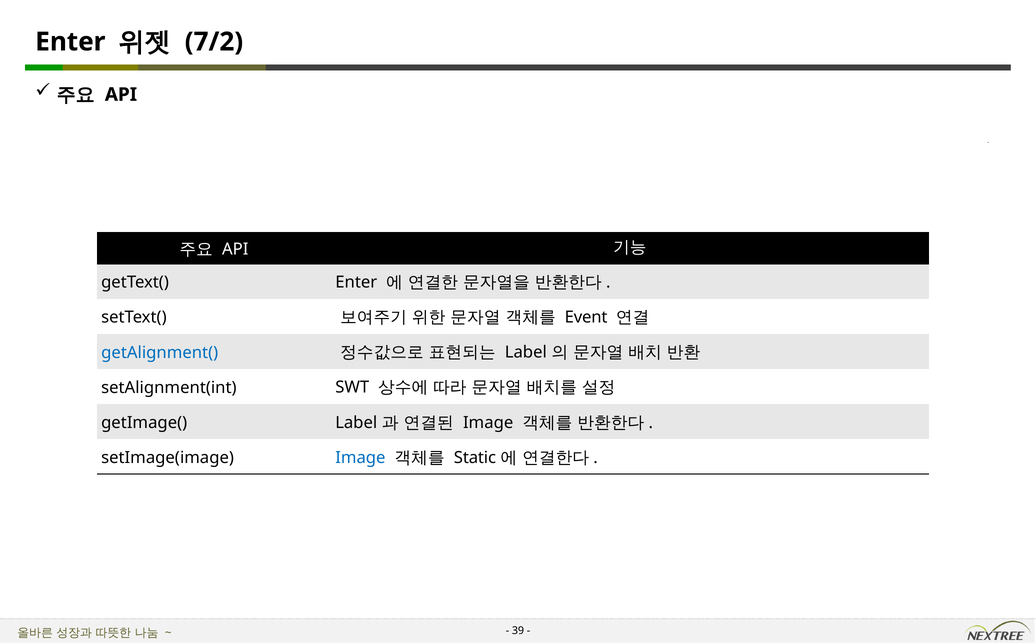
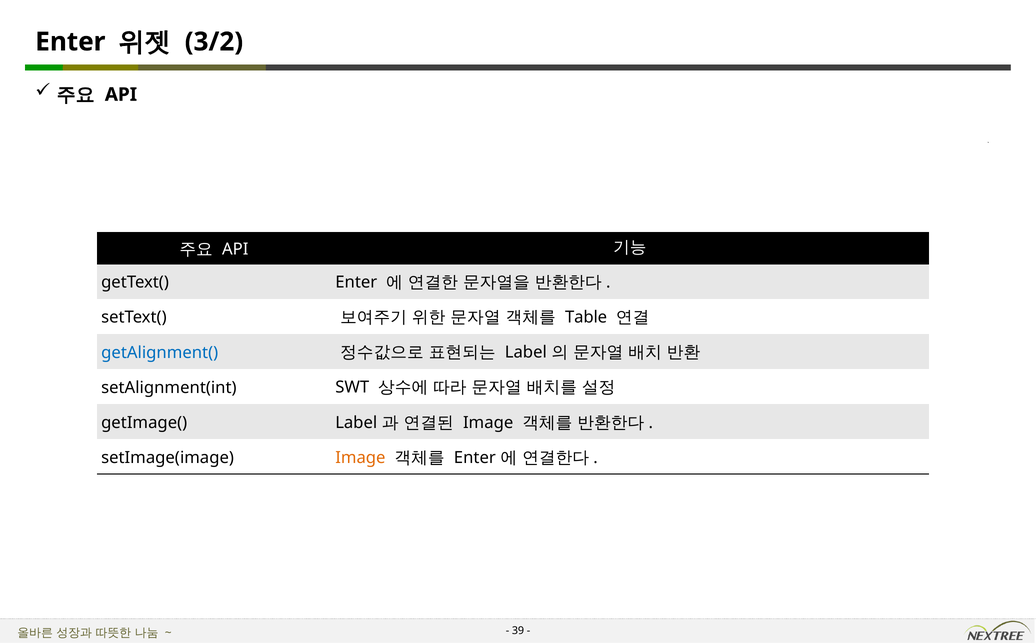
7/2: 7/2 -> 3/2
Event: Event -> Table
Image at (360, 458) colour: blue -> orange
Static at (475, 458): Static -> Enter
